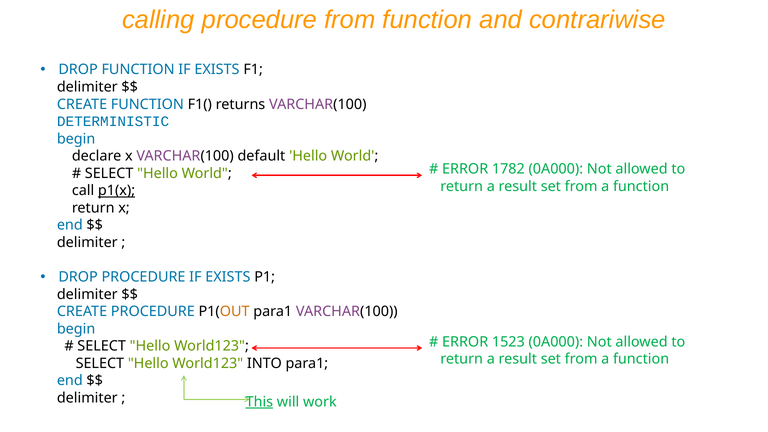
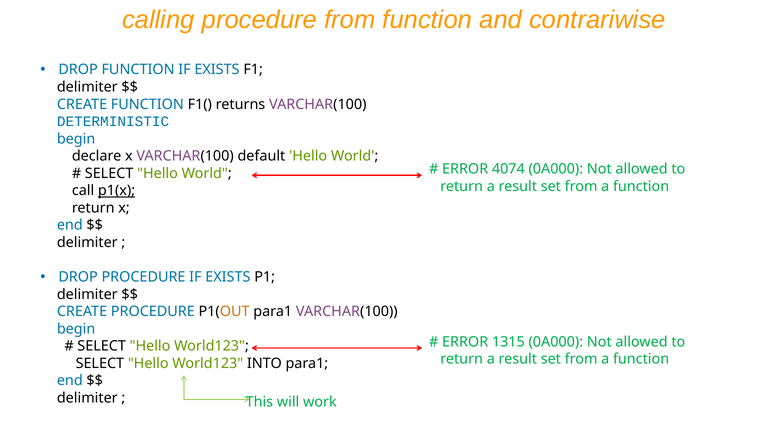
1782: 1782 -> 4074
1523: 1523 -> 1315
This underline: present -> none
